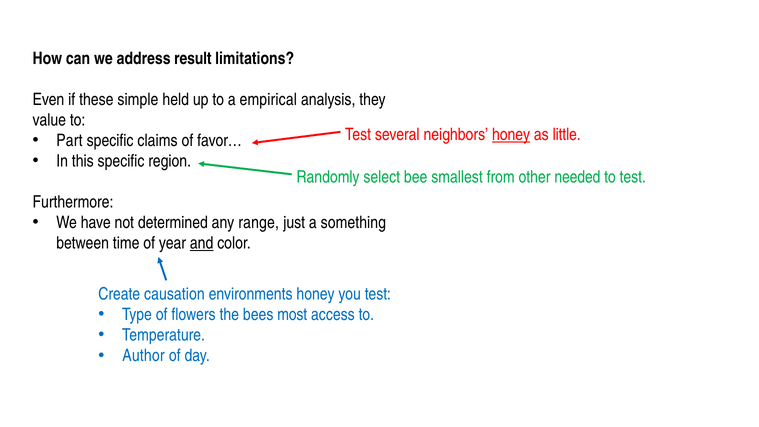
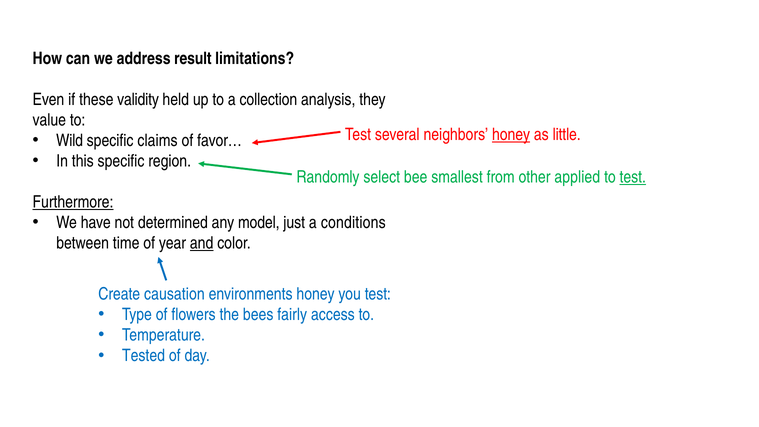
simple: simple -> validity
empirical: empirical -> collection
Part: Part -> Wild
needed: needed -> applied
test at (633, 177) underline: none -> present
Furthermore underline: none -> present
range: range -> model
something: something -> conditions
most: most -> fairly
Author: Author -> Tested
